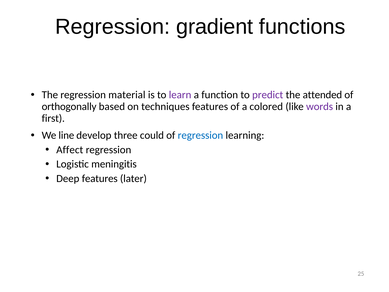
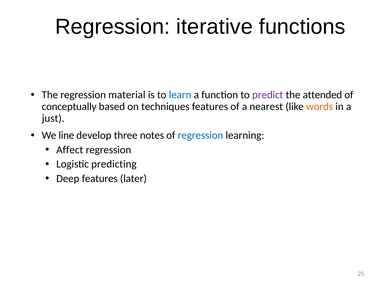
gradient: gradient -> iterative
learn colour: purple -> blue
orthogonally: orthogonally -> conceptually
colored: colored -> nearest
words colour: purple -> orange
first: first -> just
could: could -> notes
meningitis: meningitis -> predicting
